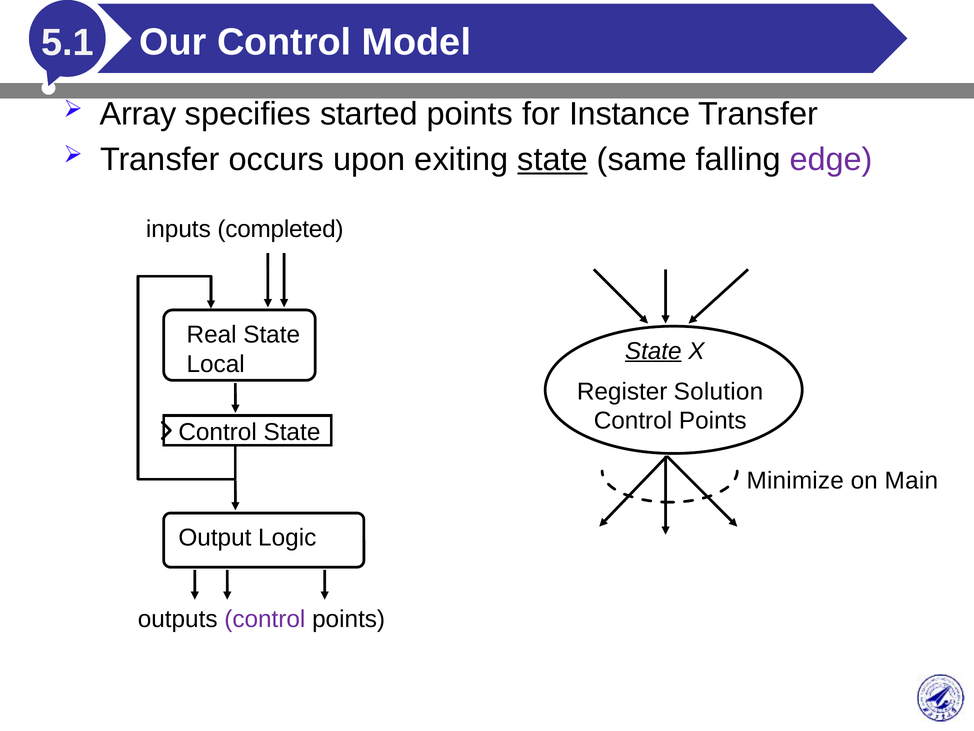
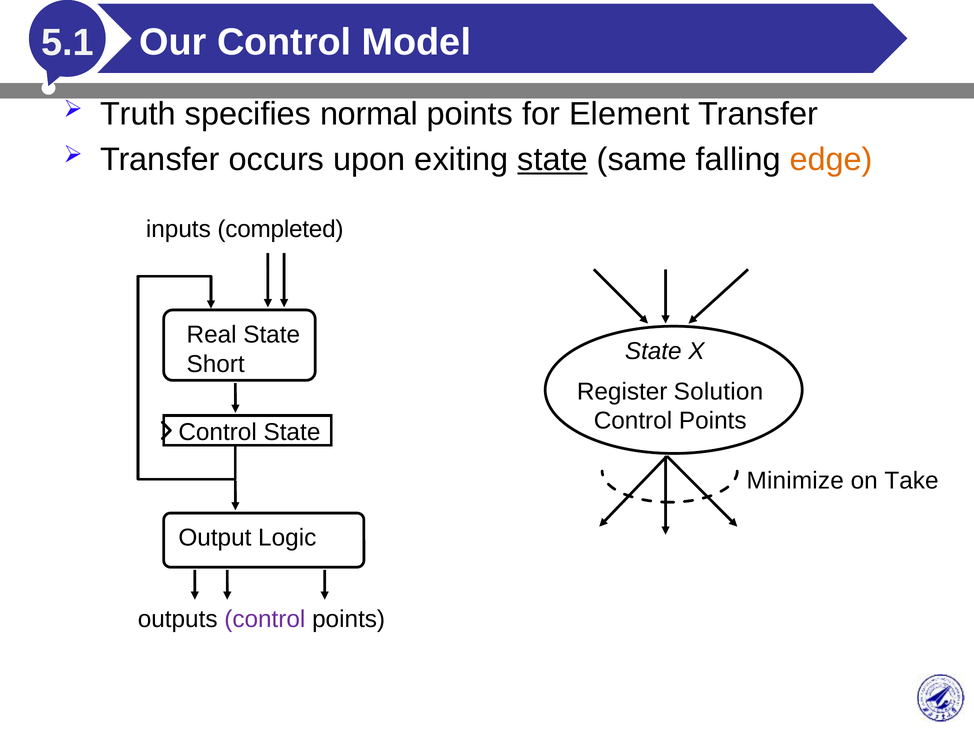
Array: Array -> Truth
started: started -> normal
Instance: Instance -> Element
edge colour: purple -> orange
State at (653, 351) underline: present -> none
Local: Local -> Short
Main: Main -> Take
